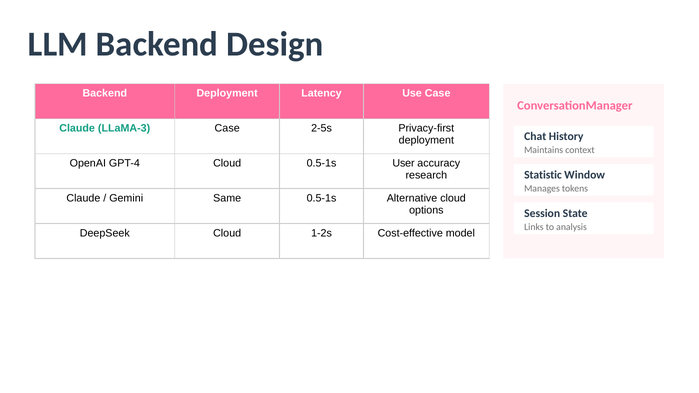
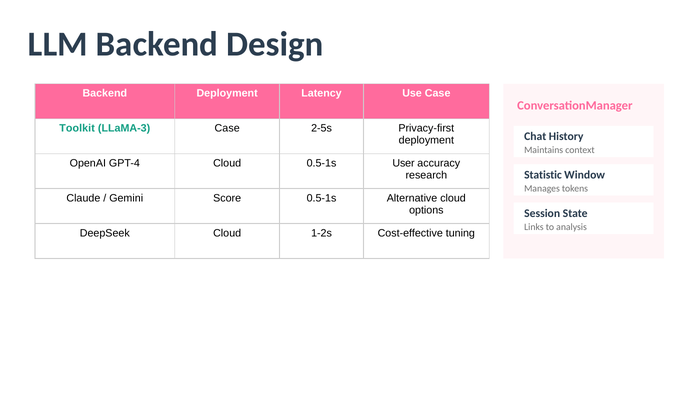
Claude at (77, 128): Claude -> Toolkit
Same: Same -> Score
model: model -> tuning
